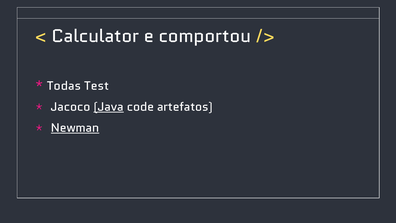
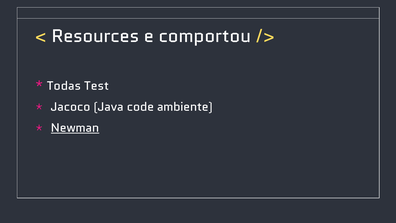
Calculator: Calculator -> Resources
Java underline: present -> none
artefatos: artefatos -> ambiente
